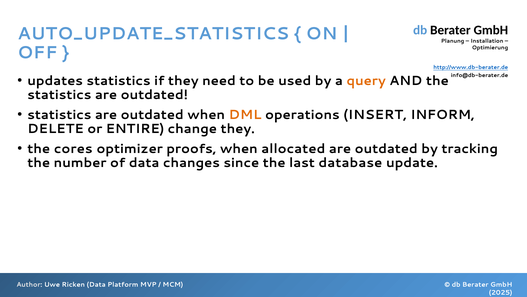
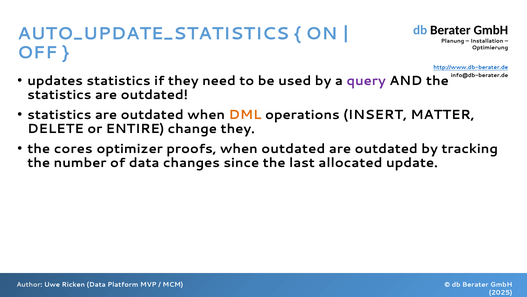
query colour: orange -> purple
INFORM: INFORM -> MATTER
when allocated: allocated -> outdated
database: database -> allocated
